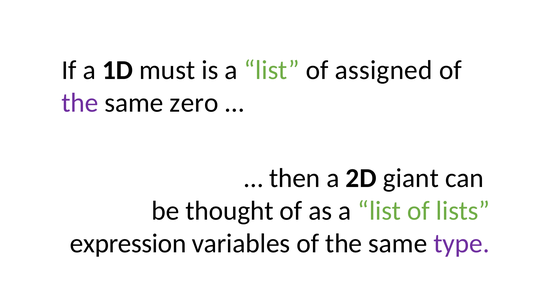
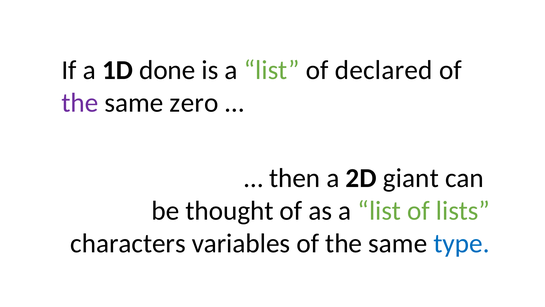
must: must -> done
assigned: assigned -> declared
expression: expression -> characters
type colour: purple -> blue
